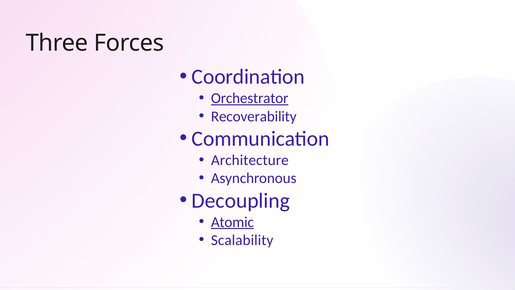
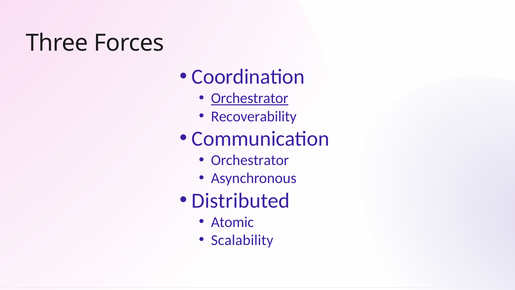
Architecture at (250, 160): Architecture -> Orchestrator
Decoupling: Decoupling -> Distributed
Atomic underline: present -> none
